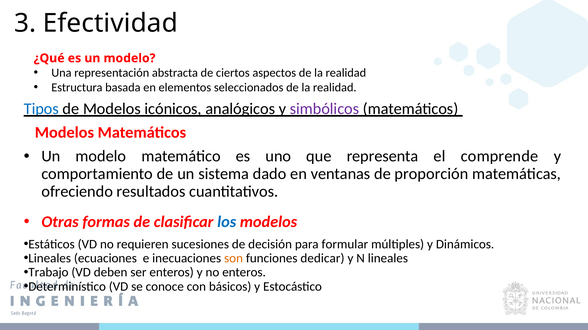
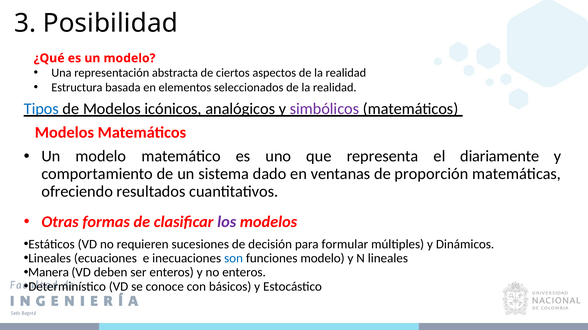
Efectividad: Efectividad -> Posibilidad
comprende: comprende -> diariamente
los colour: blue -> purple
son colour: orange -> blue
funciones dedicar: dedicar -> modelo
Trabajo: Trabajo -> Manera
